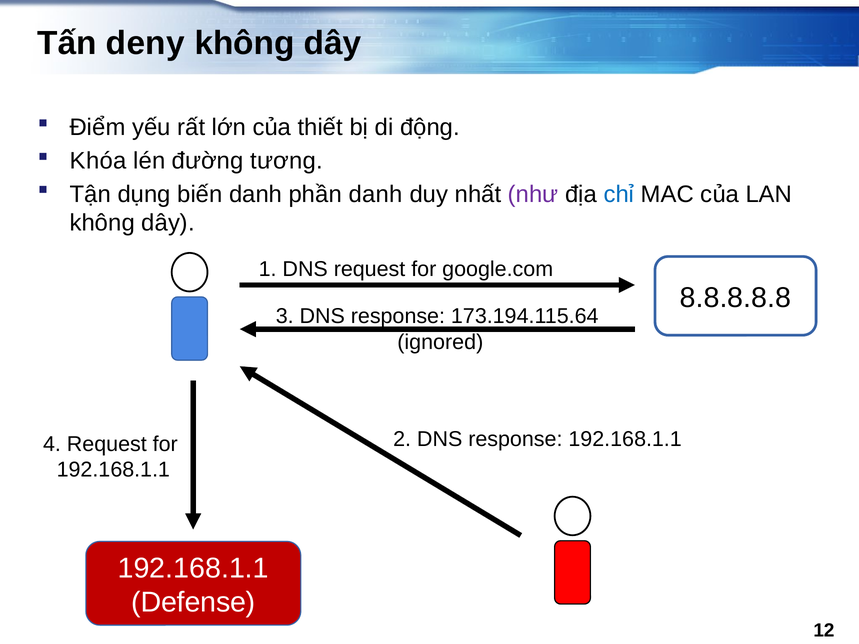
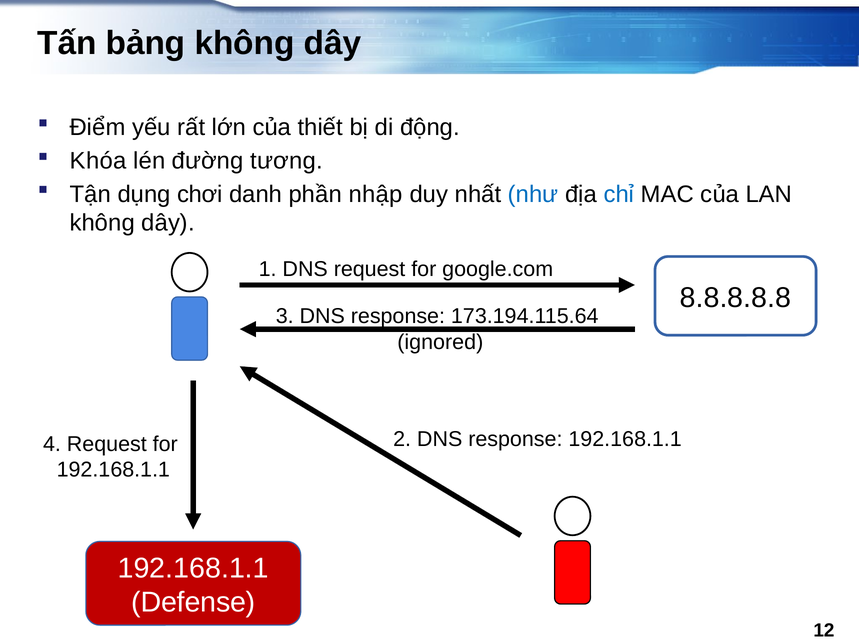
deny: deny -> bảng
biến: biến -> chơi
phần danh: danh -> nhập
như colour: purple -> blue
